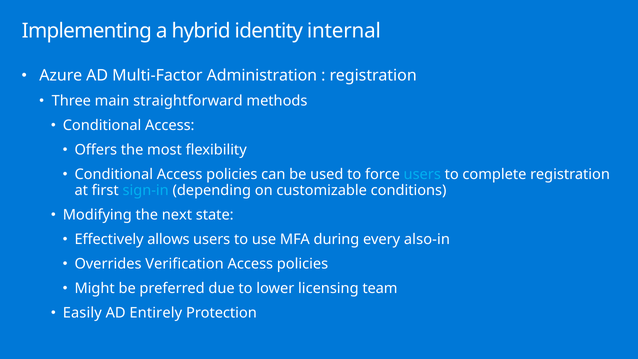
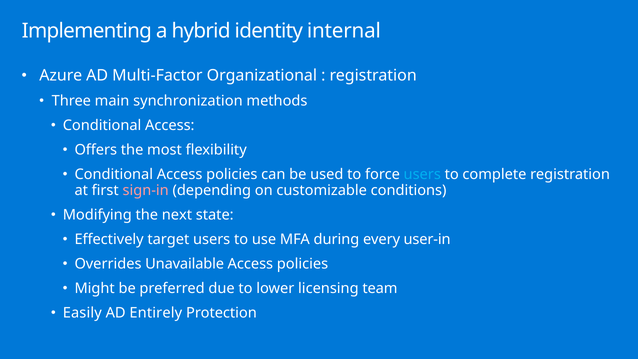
Administration: Administration -> Organizational
straightforward: straightforward -> synchronization
sign-in colour: light blue -> pink
allows: allows -> target
also-in: also-in -> user-in
Verification: Verification -> Unavailable
